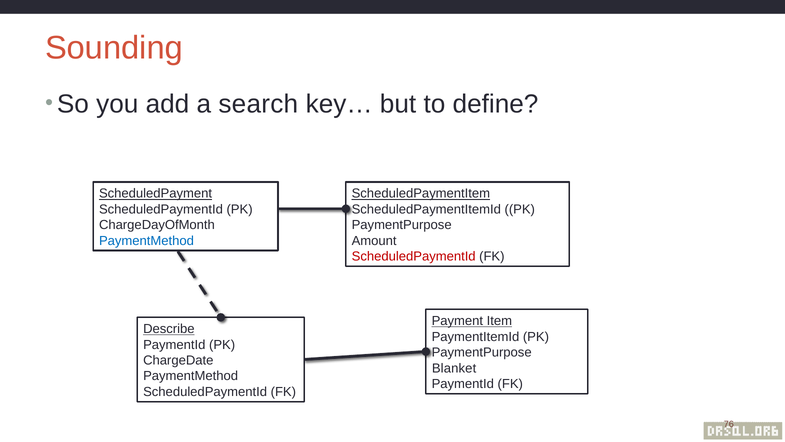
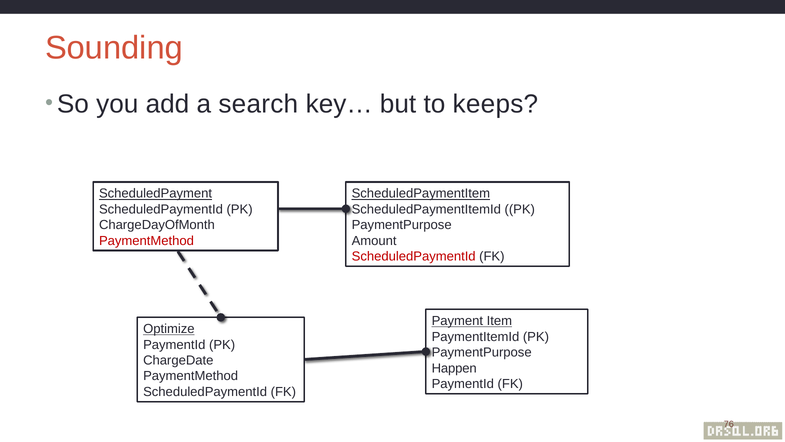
define: define -> keeps
PaymentMethod at (146, 240) colour: blue -> red
Describe: Describe -> Optimize
Blanket: Blanket -> Happen
